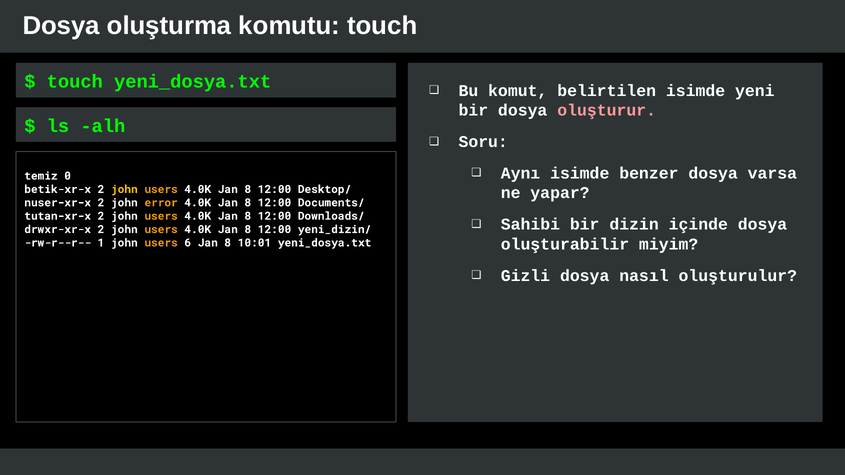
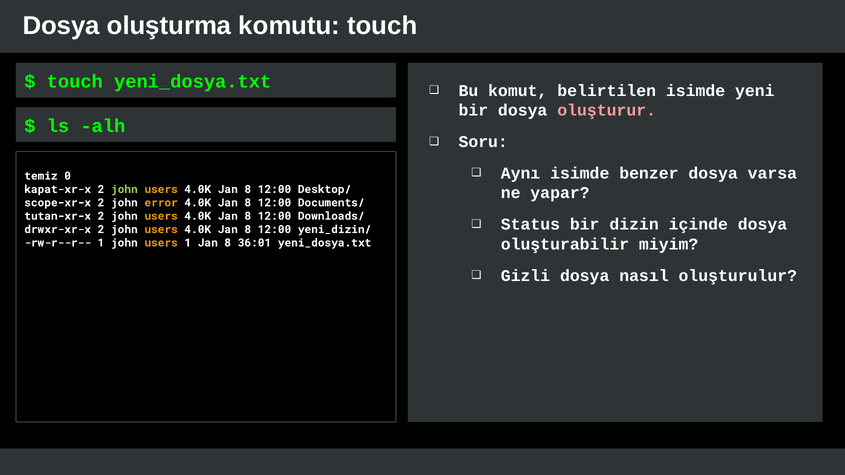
betik-xr-x: betik-xr-x -> kapat-xr-x
john at (124, 189) colour: yellow -> light green
nuser-xr-x: nuser-xr-x -> scope-xr-x
Sahibi: Sahibi -> Status
users 6: 6 -> 1
10:01: 10:01 -> 36:01
